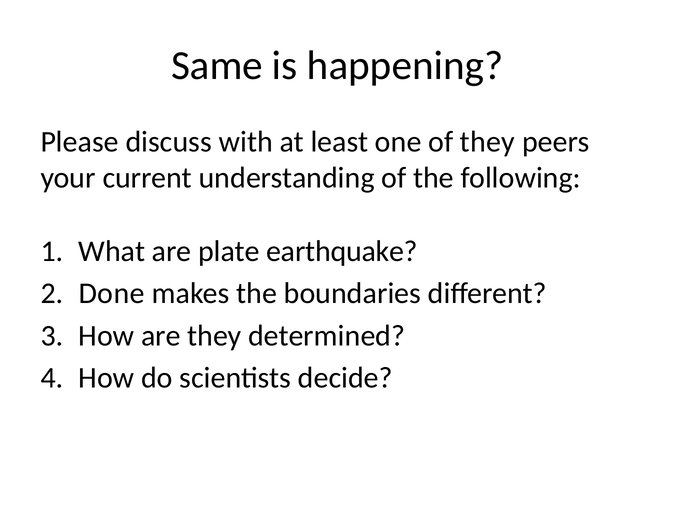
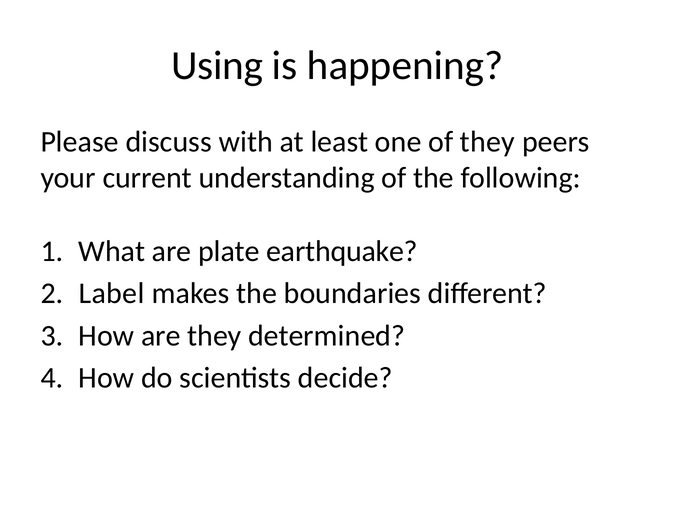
Same: Same -> Using
Done: Done -> Label
